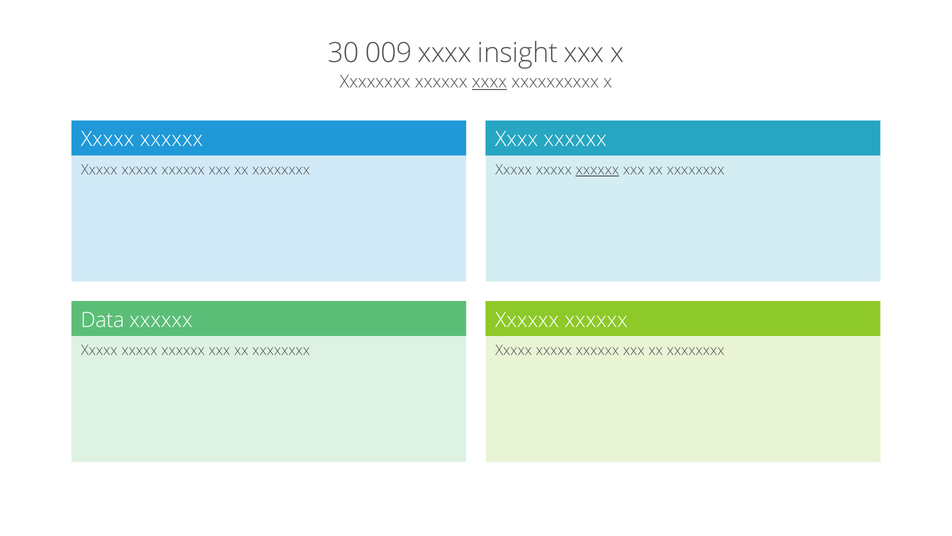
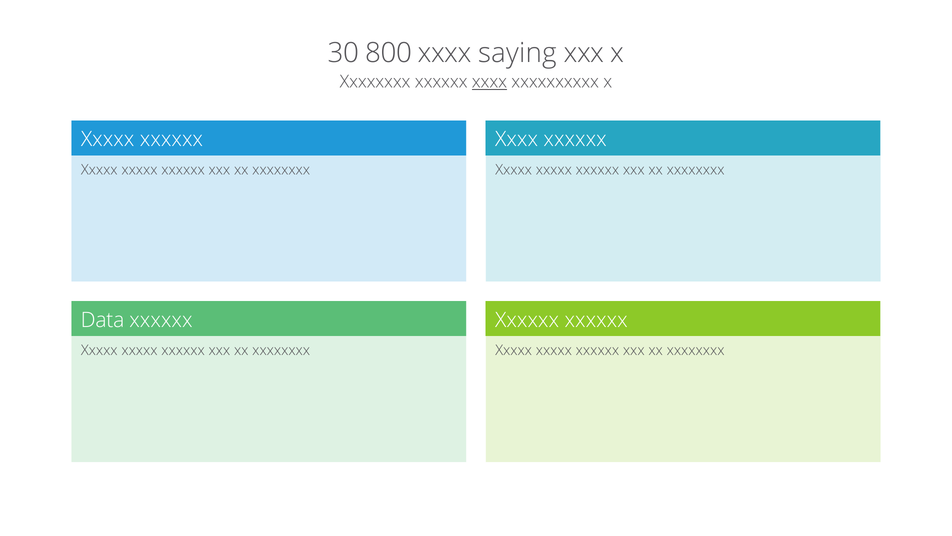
009: 009 -> 800
insight: insight -> saying
xxxxxx at (597, 170) underline: present -> none
